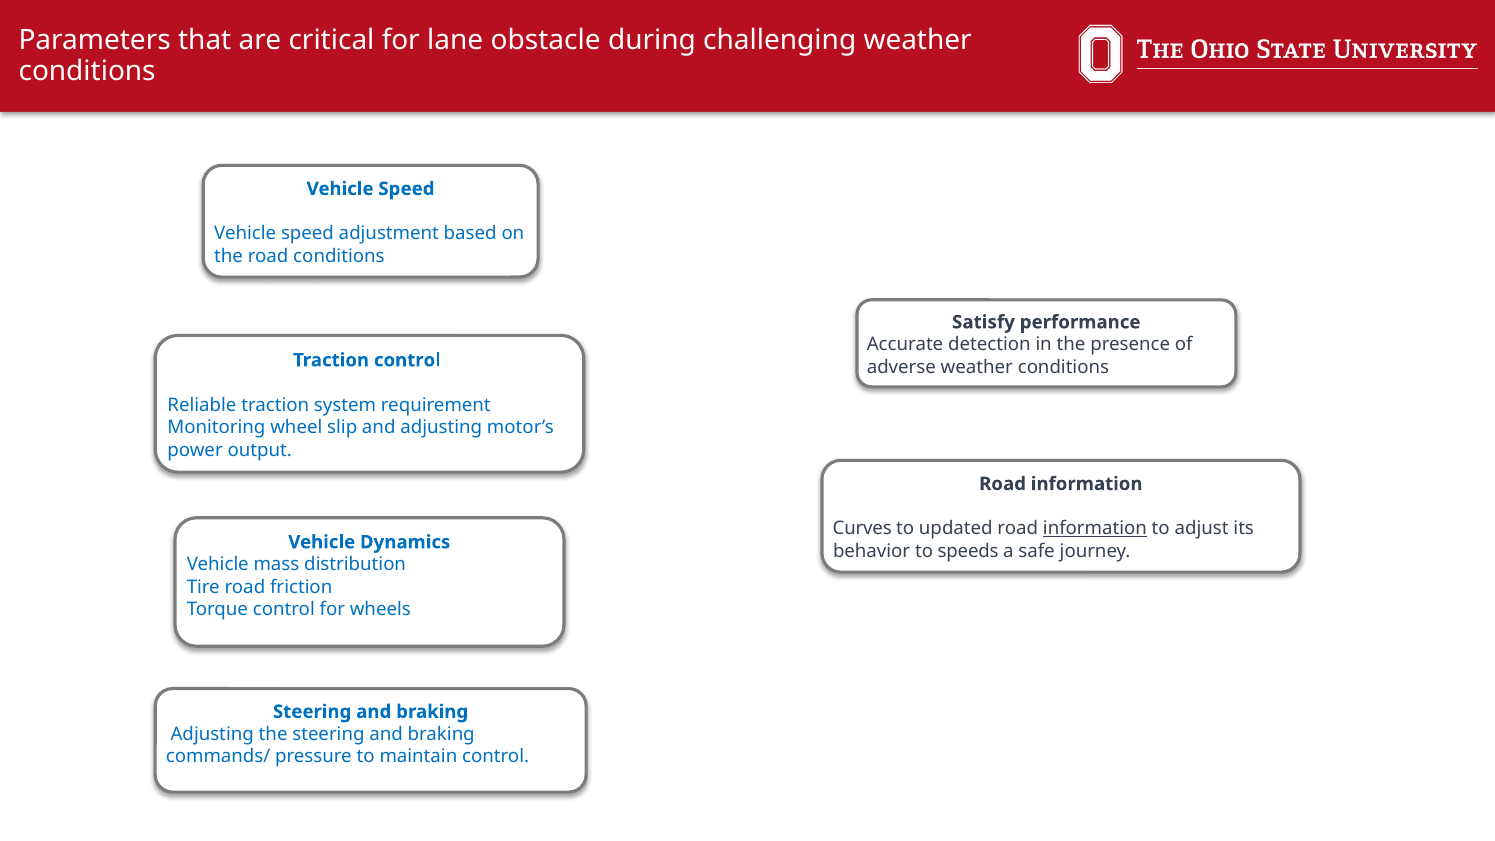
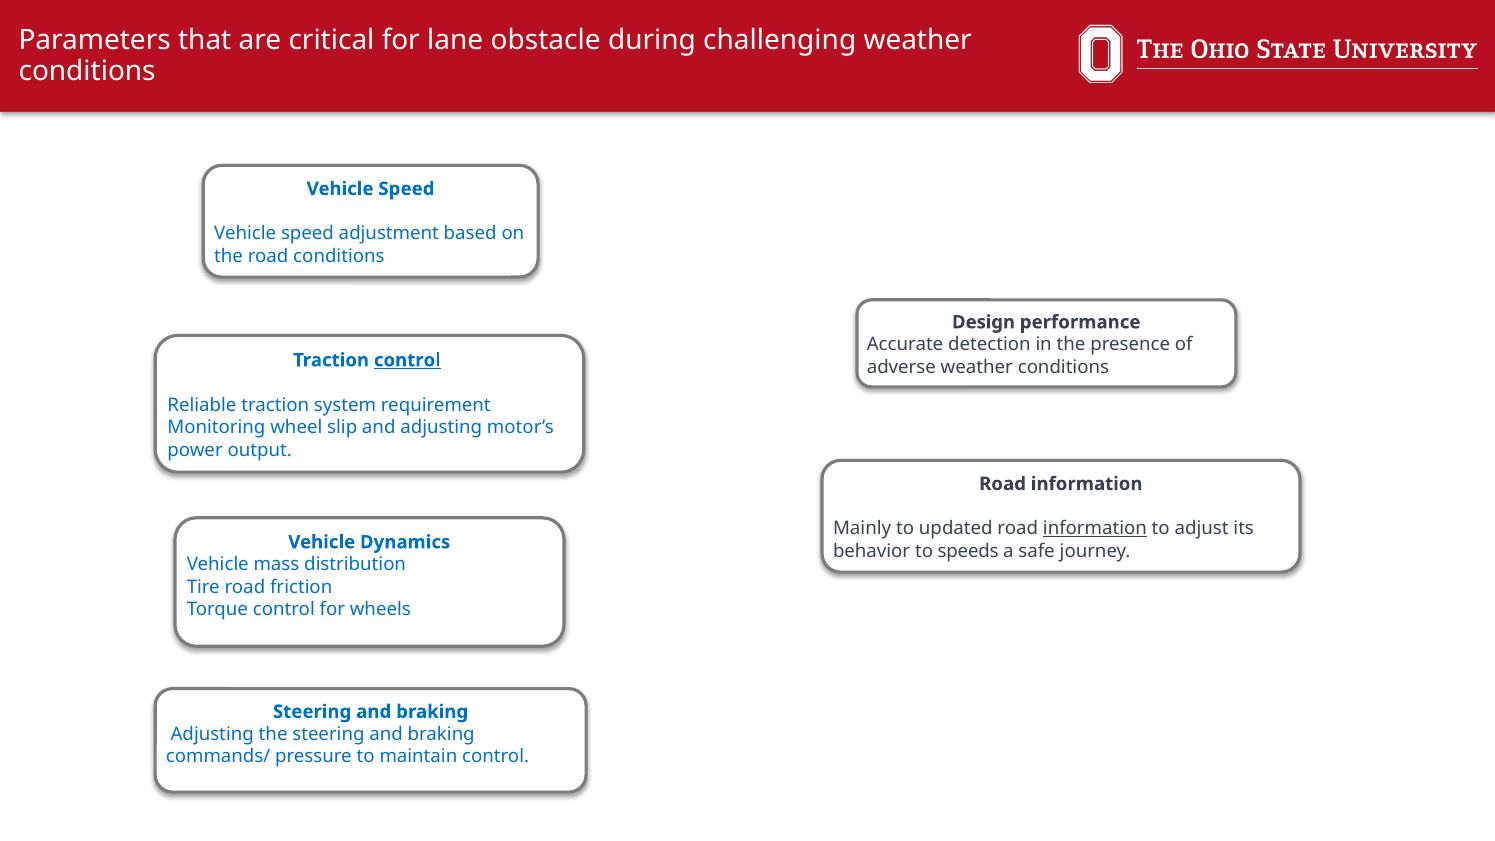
Satisfy: Satisfy -> Design
control at (407, 360) underline: none -> present
Curves: Curves -> Mainly
